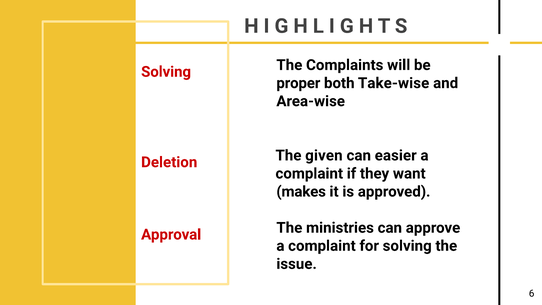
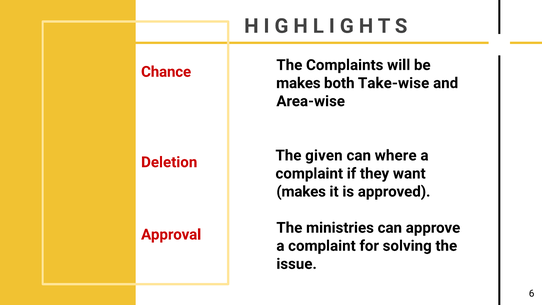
Solving at (166, 72): Solving -> Chance
proper at (298, 83): proper -> makes
easier: easier -> where
